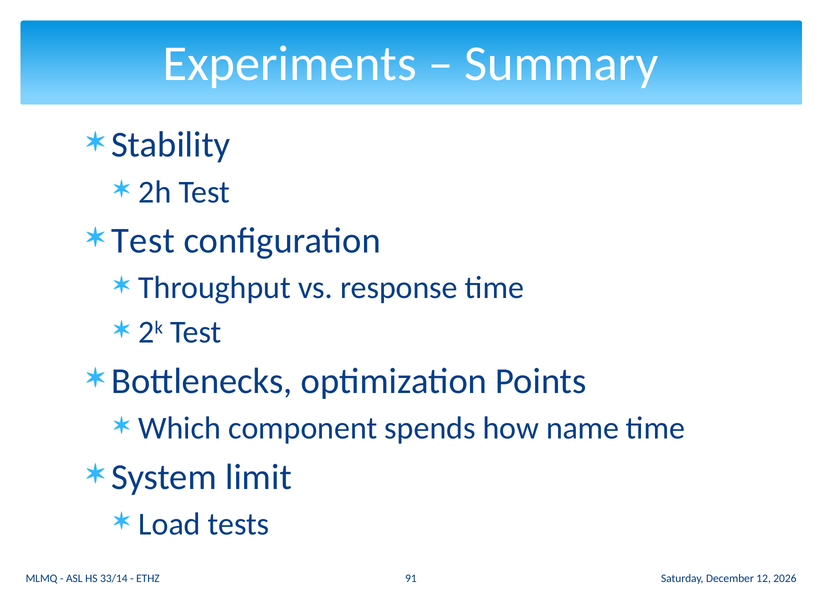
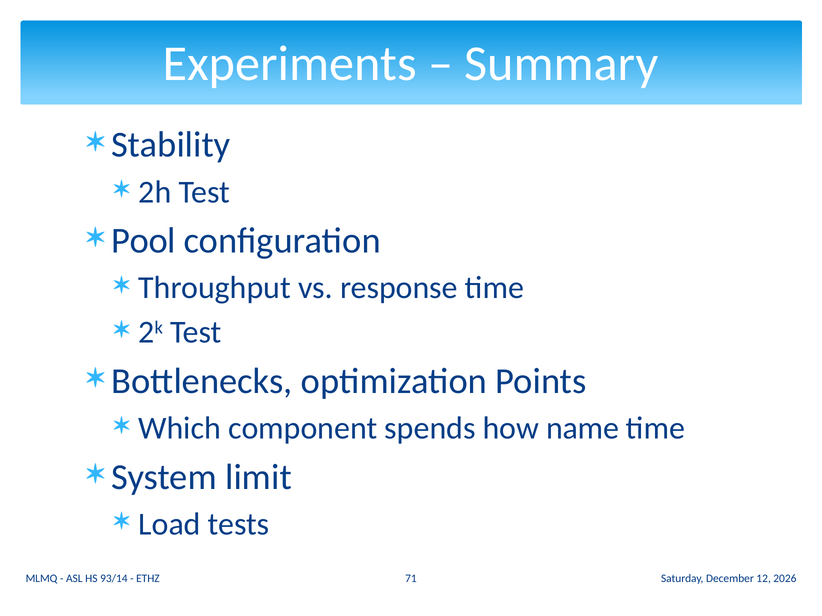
Test at (143, 241): Test -> Pool
33/14: 33/14 -> 93/14
91: 91 -> 71
